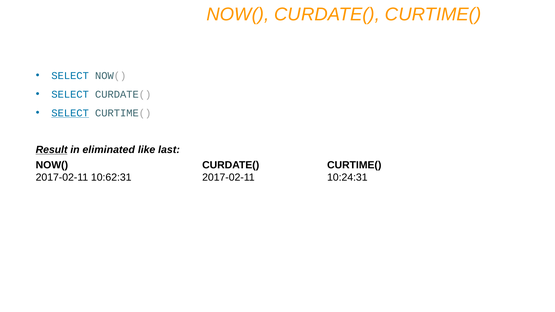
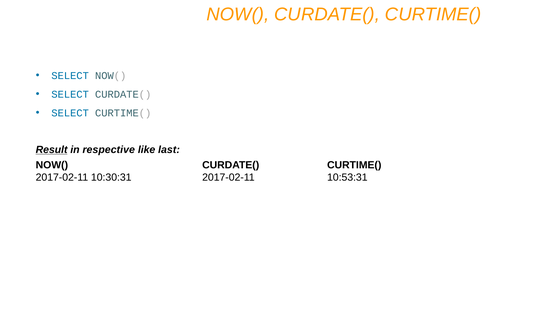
SELECT at (70, 113) underline: present -> none
eliminated: eliminated -> respective
10:62:31: 10:62:31 -> 10:30:31
10:24:31: 10:24:31 -> 10:53:31
